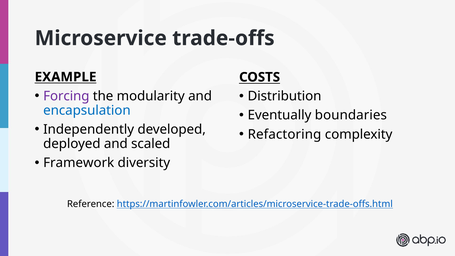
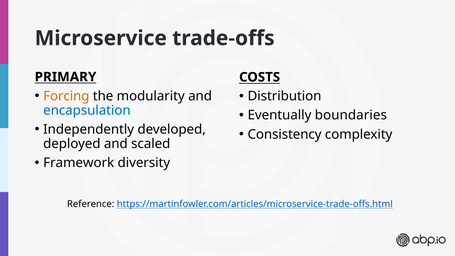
EXAMPLE: EXAMPLE -> PRIMARY
Forcing colour: purple -> orange
Refactoring: Refactoring -> Consistency
